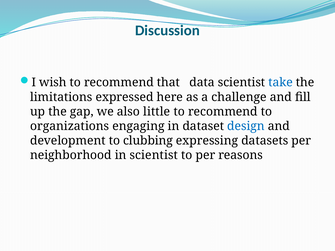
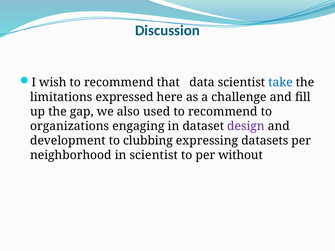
little: little -> used
design colour: blue -> purple
reasons: reasons -> without
